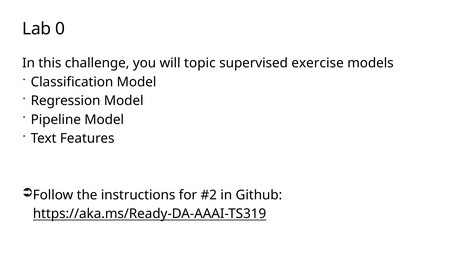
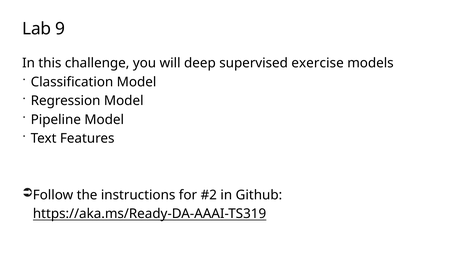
0: 0 -> 9
topic: topic -> deep
